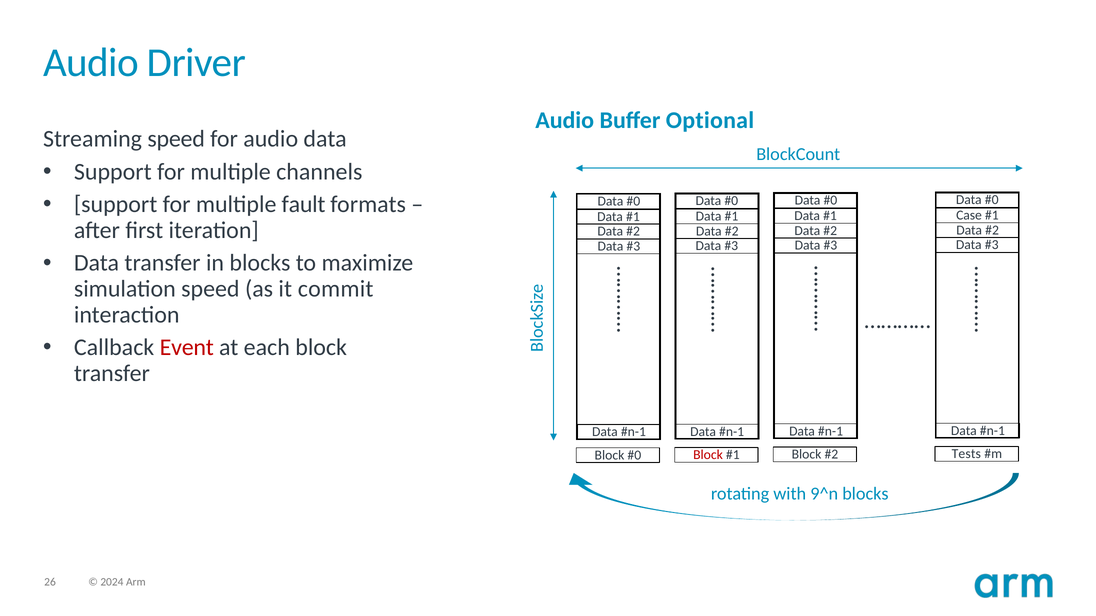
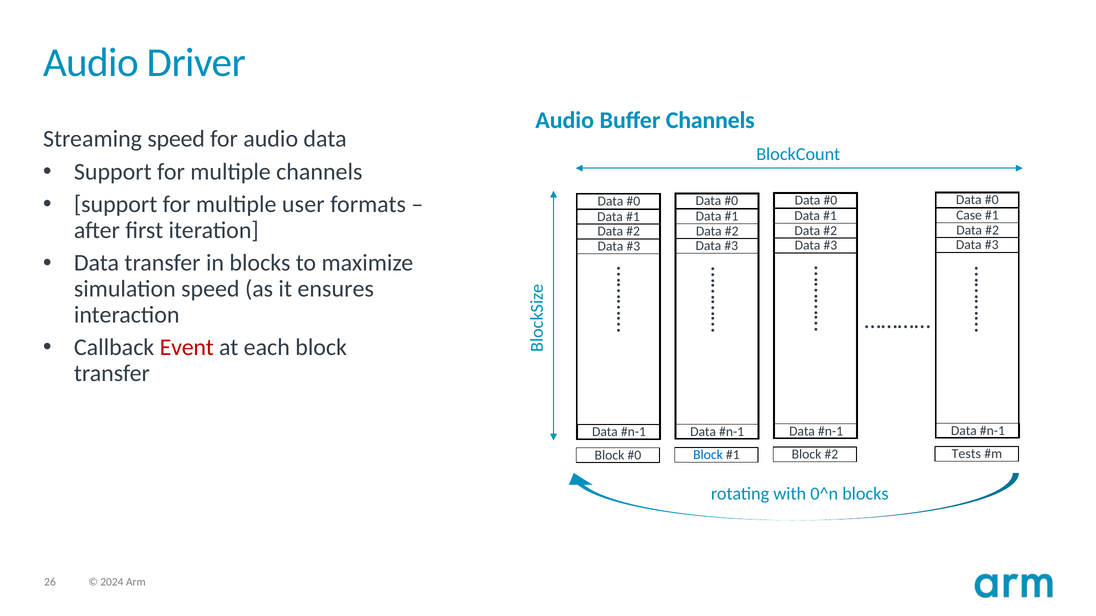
Buffer Optional: Optional -> Channels
fault: fault -> user
commit: commit -> ensures
Block at (708, 455) colour: red -> blue
9^n: 9^n -> 0^n
